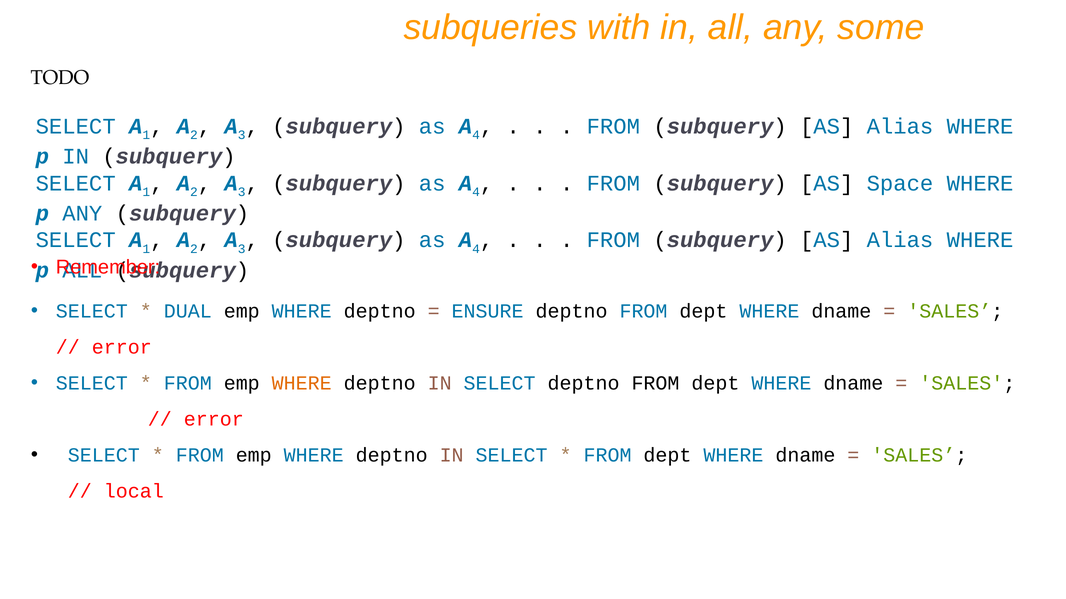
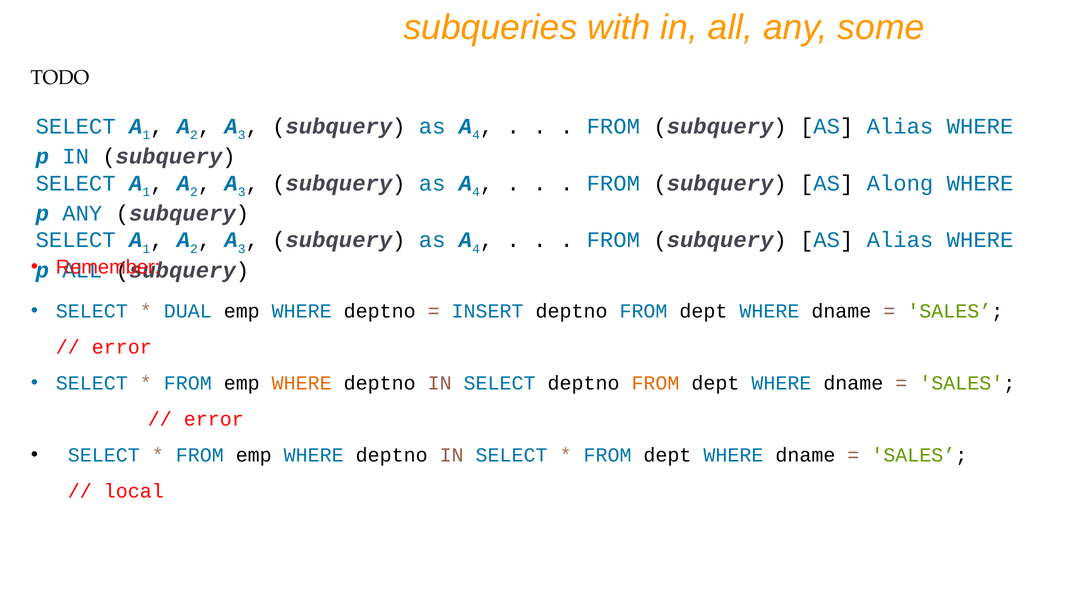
Space: Space -> Along
ENSURE: ENSURE -> INSERT
FROM at (655, 384) colour: black -> orange
